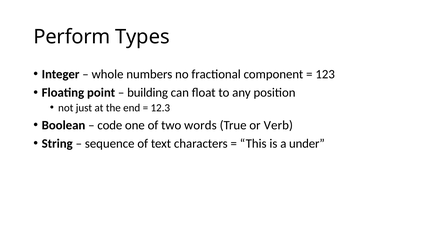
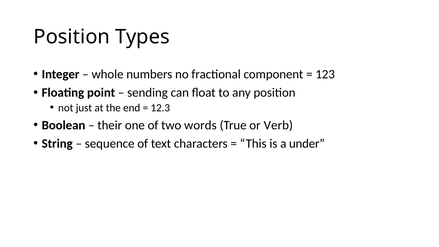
Perform at (72, 37): Perform -> Position
building: building -> sending
code: code -> their
